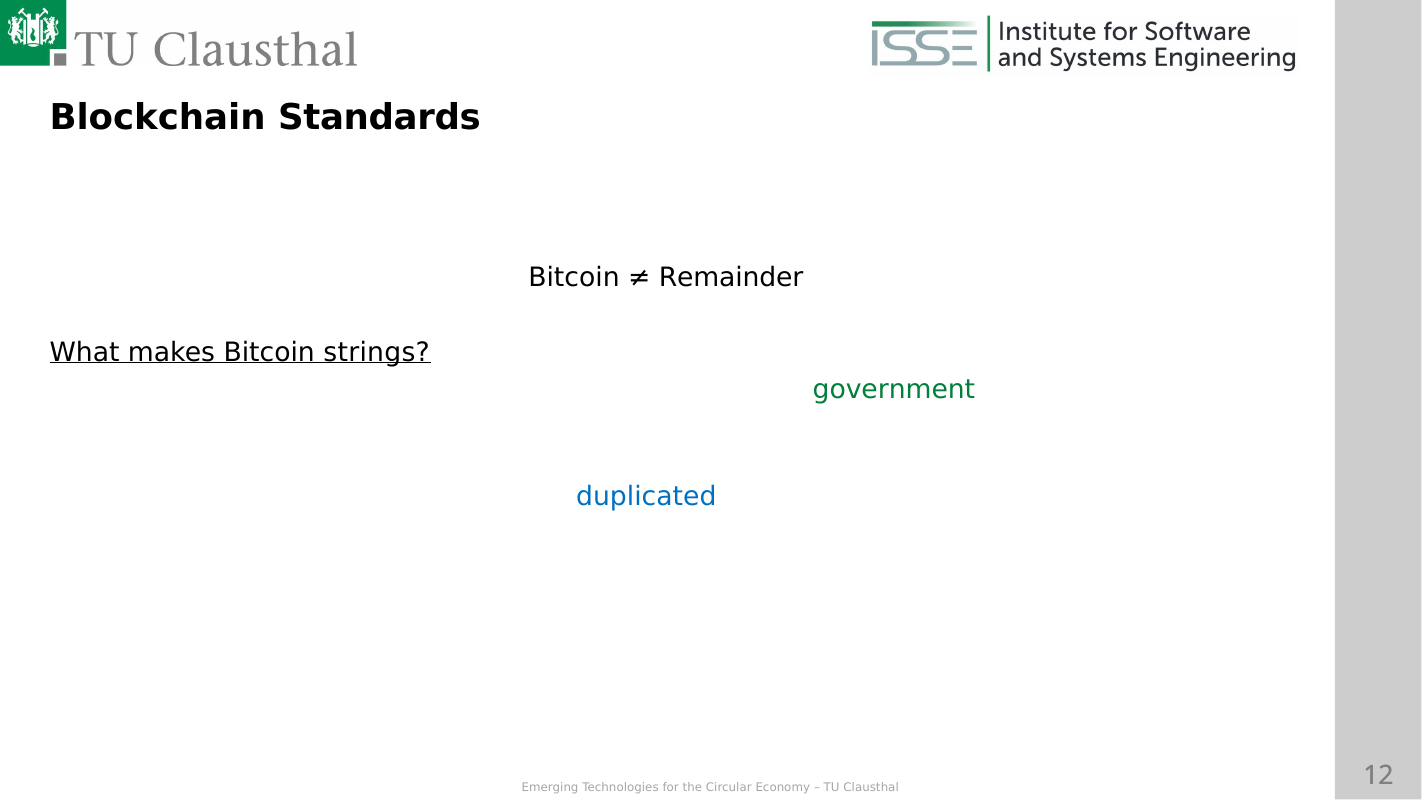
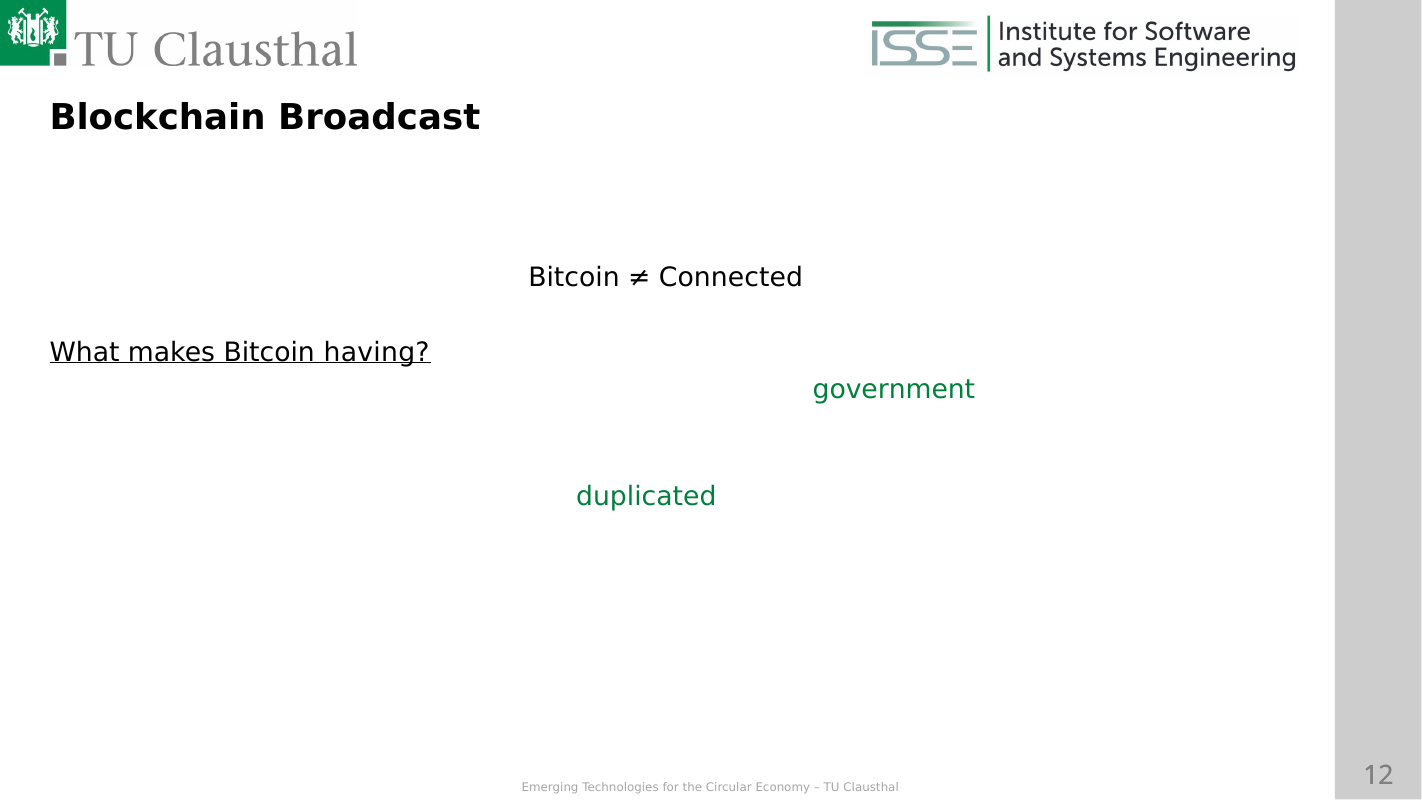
Standards: Standards -> Broadcast
Remainder: Remainder -> Connected
strings: strings -> having
duplicated colour: blue -> green
